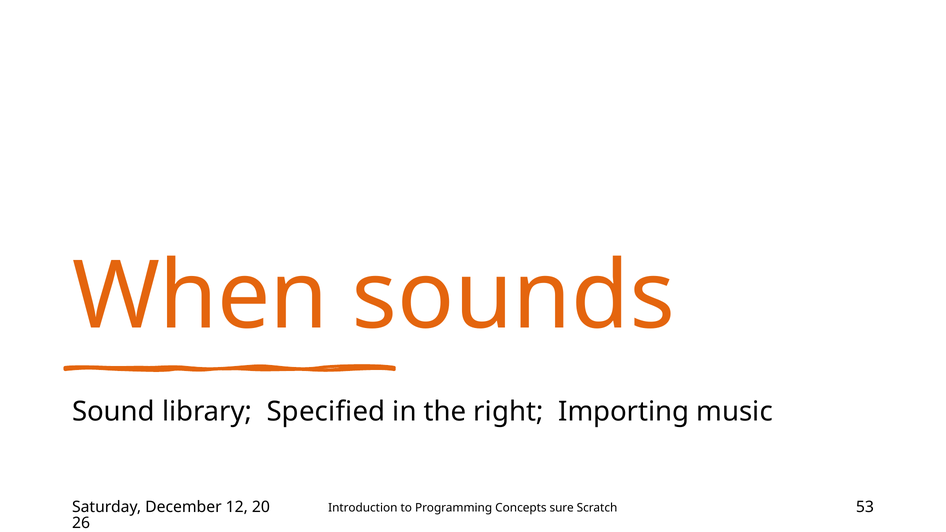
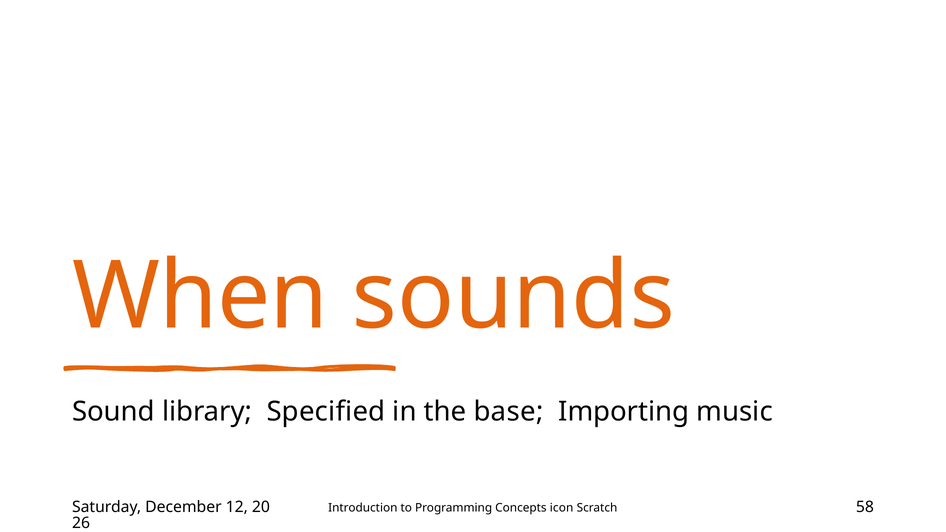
right: right -> base
sure: sure -> icon
53: 53 -> 58
